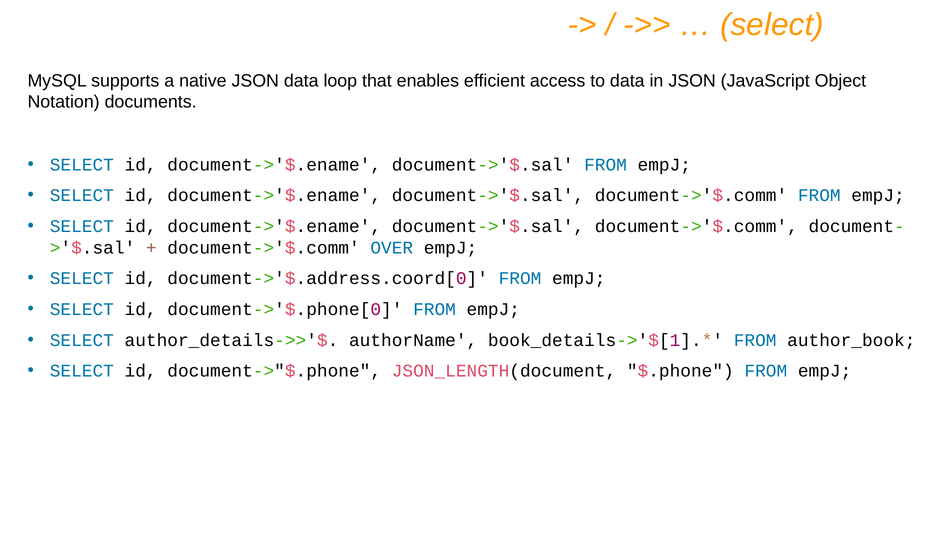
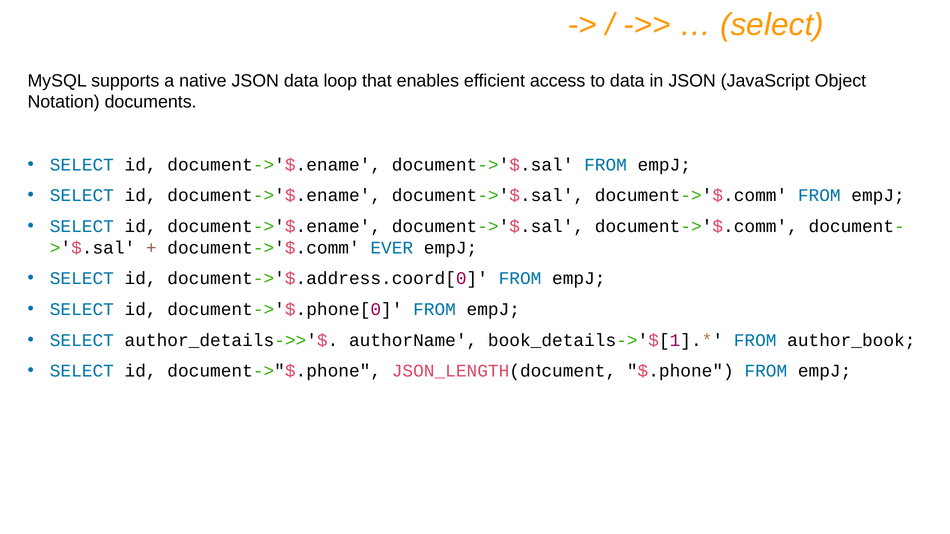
OVER: OVER -> EVER
